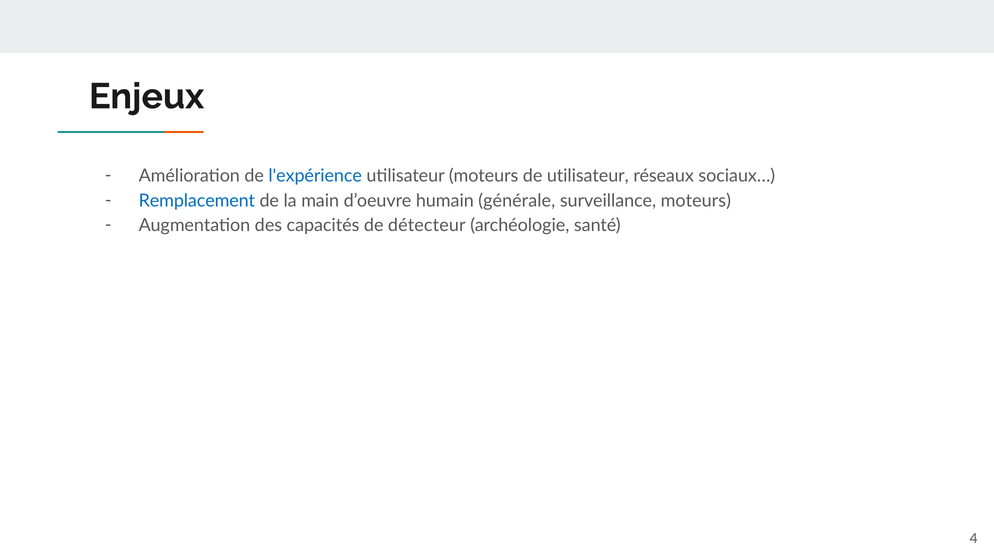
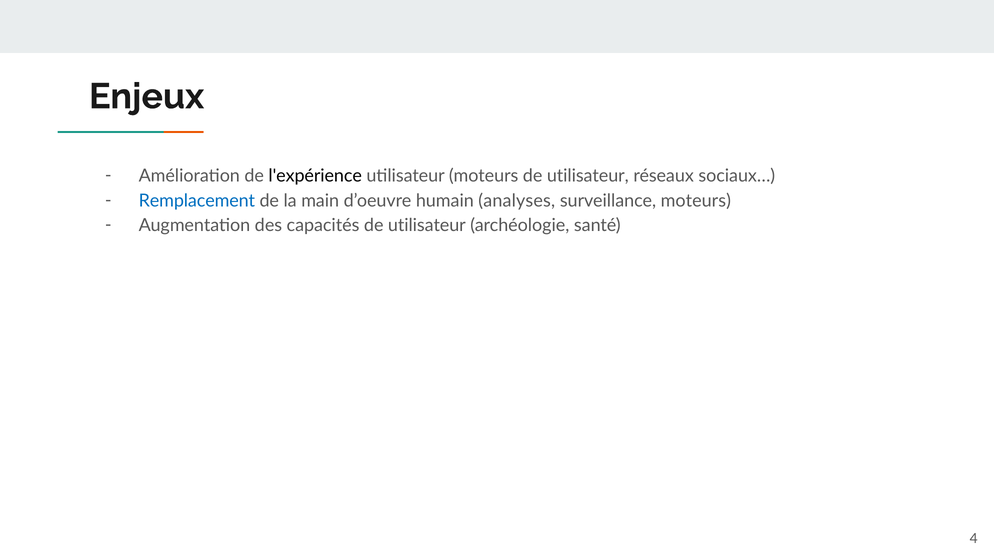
l'expérience colour: blue -> black
générale: générale -> analyses
capacités de détecteur: détecteur -> utilisateur
